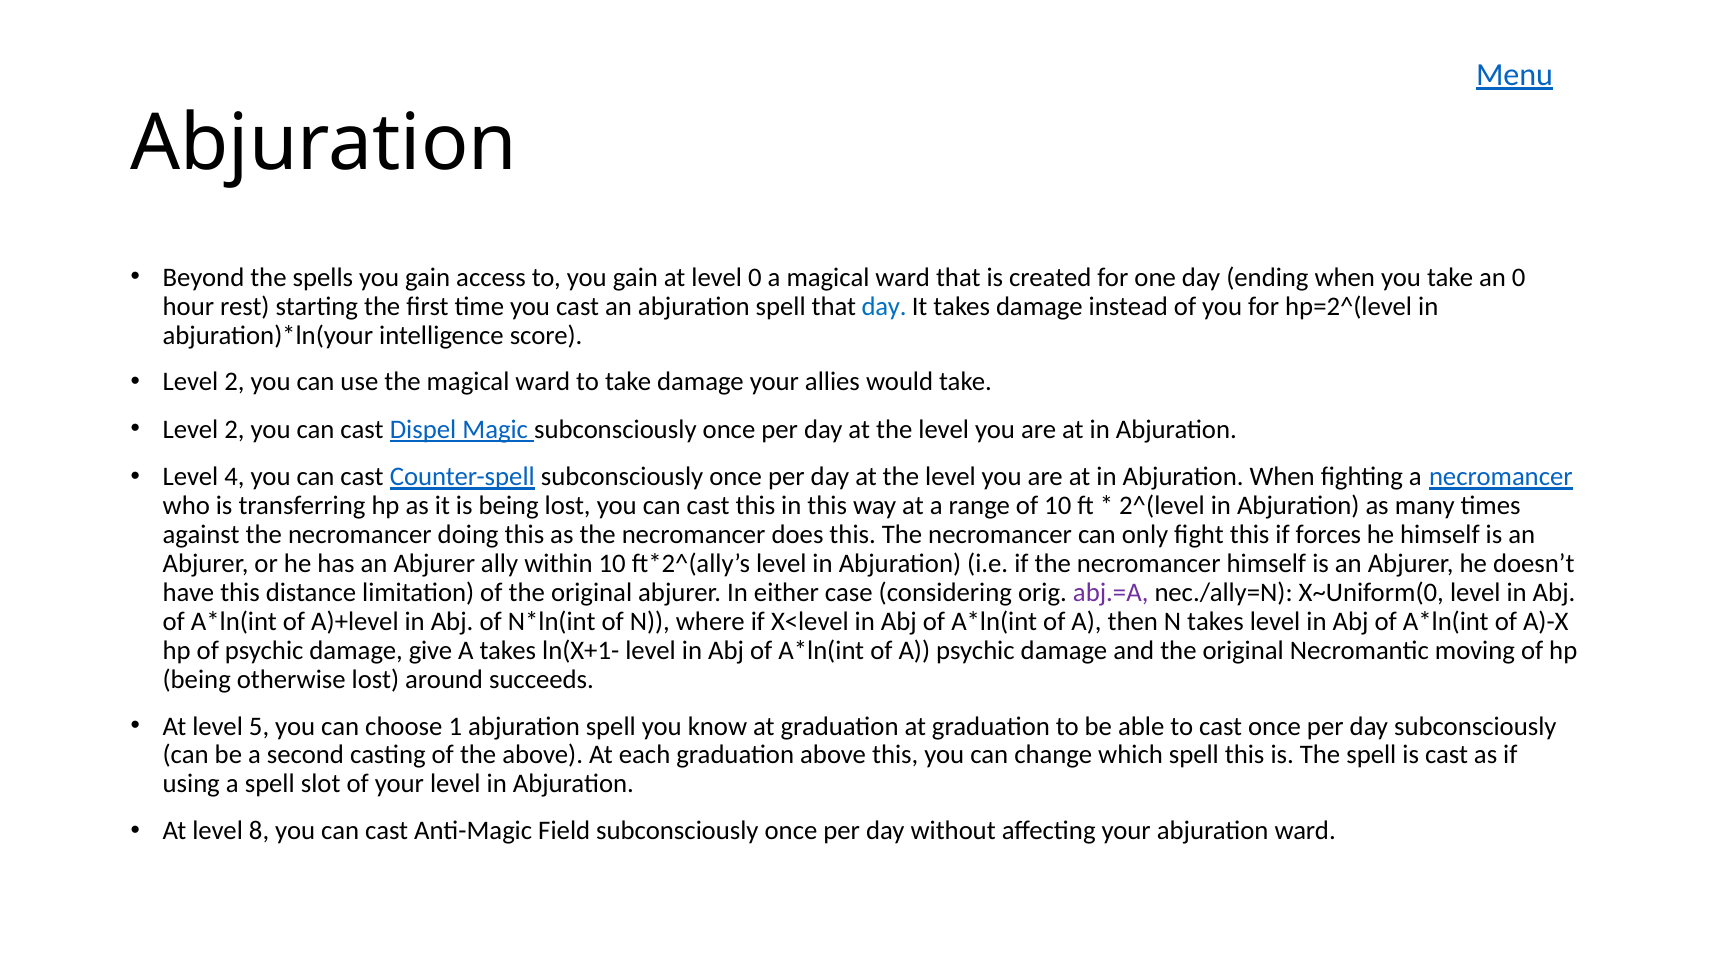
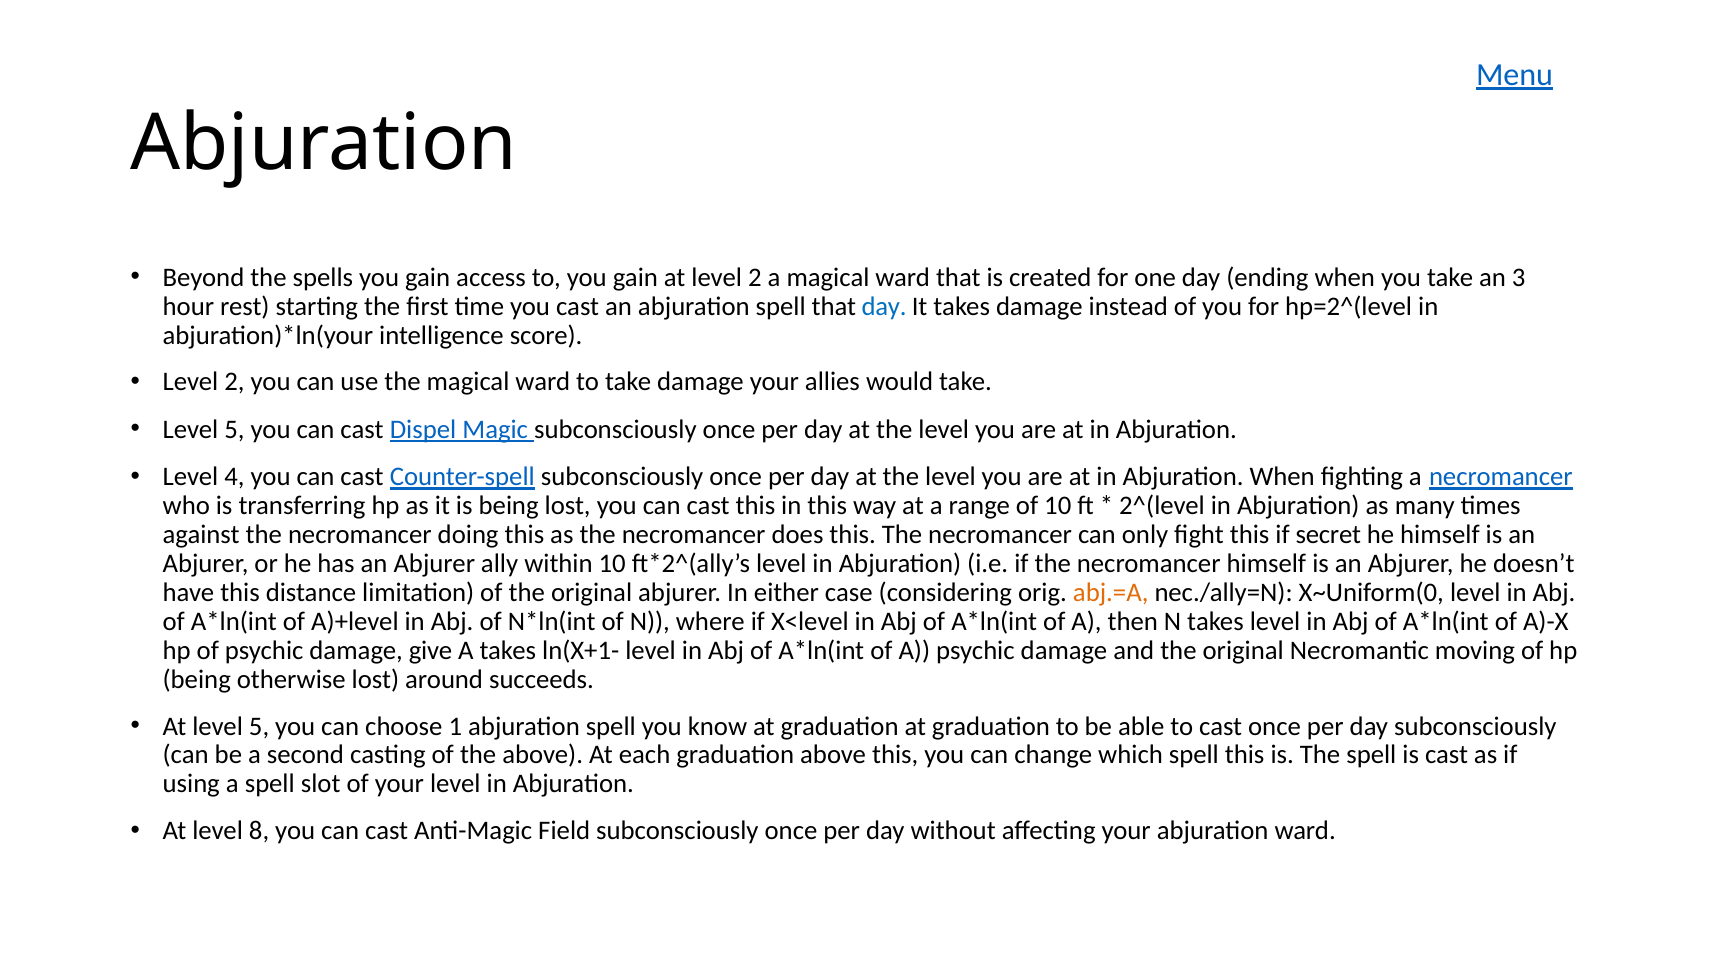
at level 0: 0 -> 2
an 0: 0 -> 3
2 at (234, 429): 2 -> 5
forces: forces -> secret
abj.=A colour: purple -> orange
